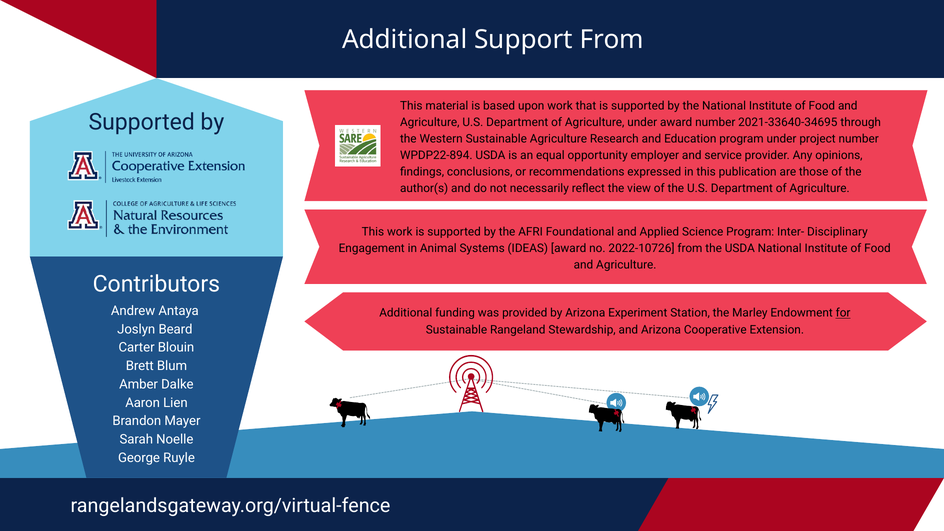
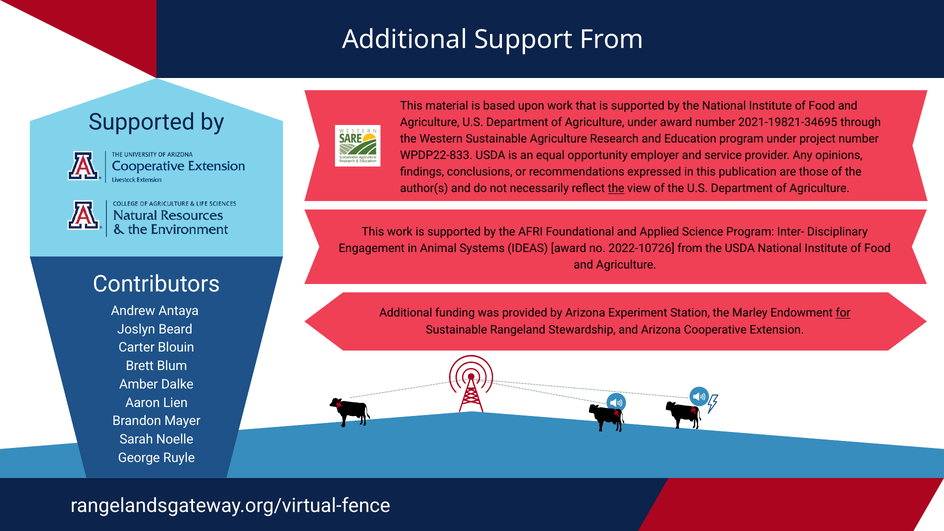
2021-33640-34695: 2021-33640-34695 -> 2021-19821-34695
WPDP22-894: WPDP22-894 -> WPDP22-833
the at (616, 189) underline: none -> present
